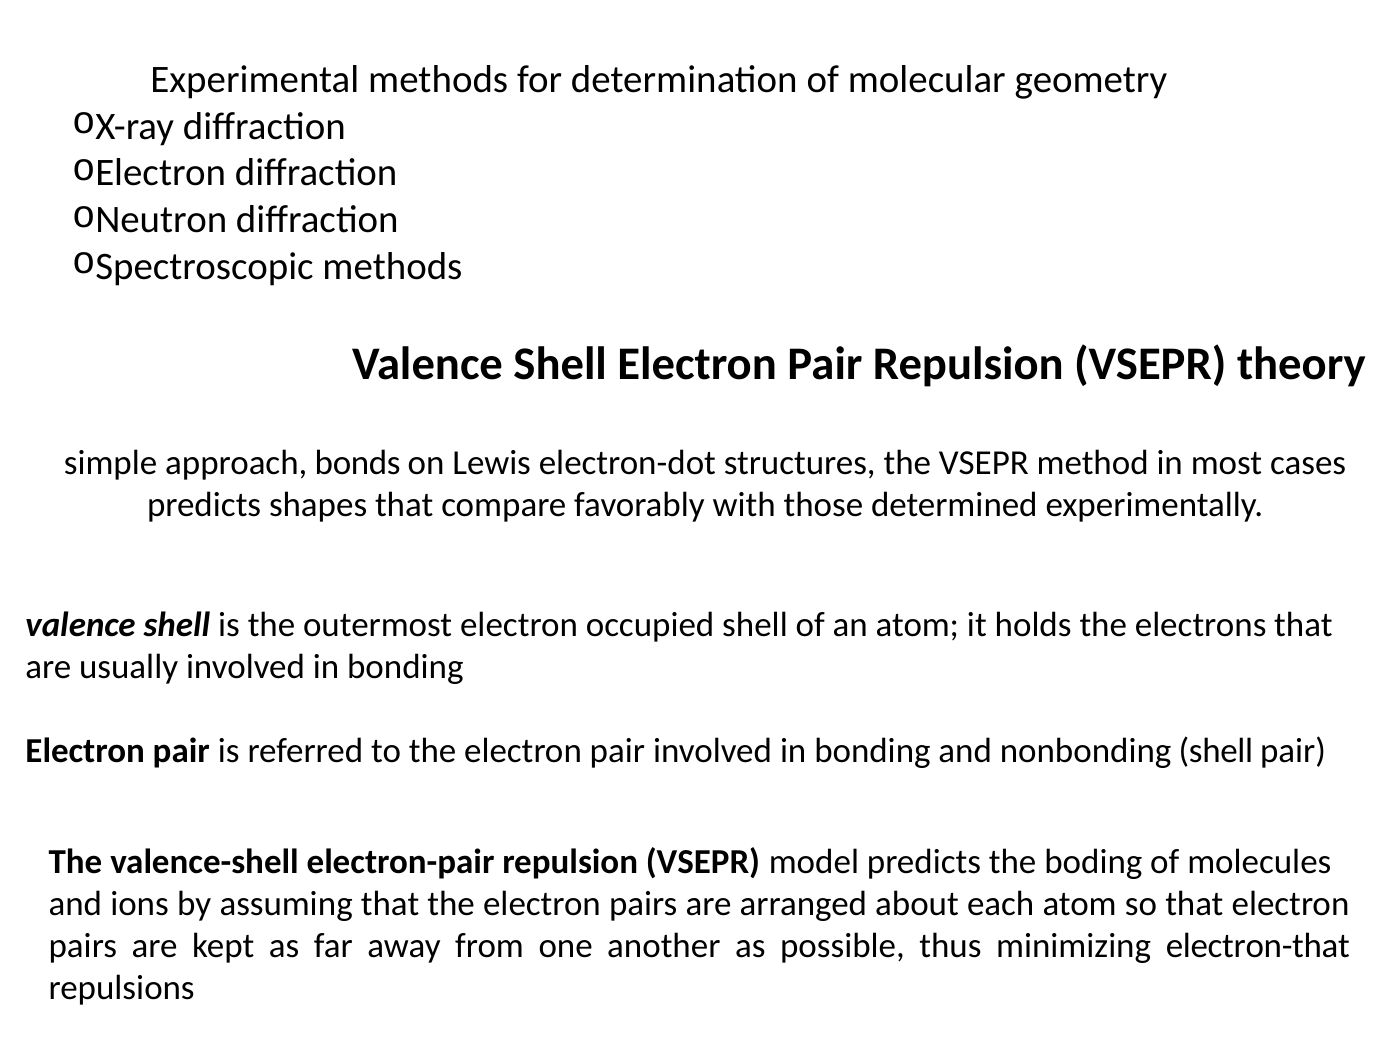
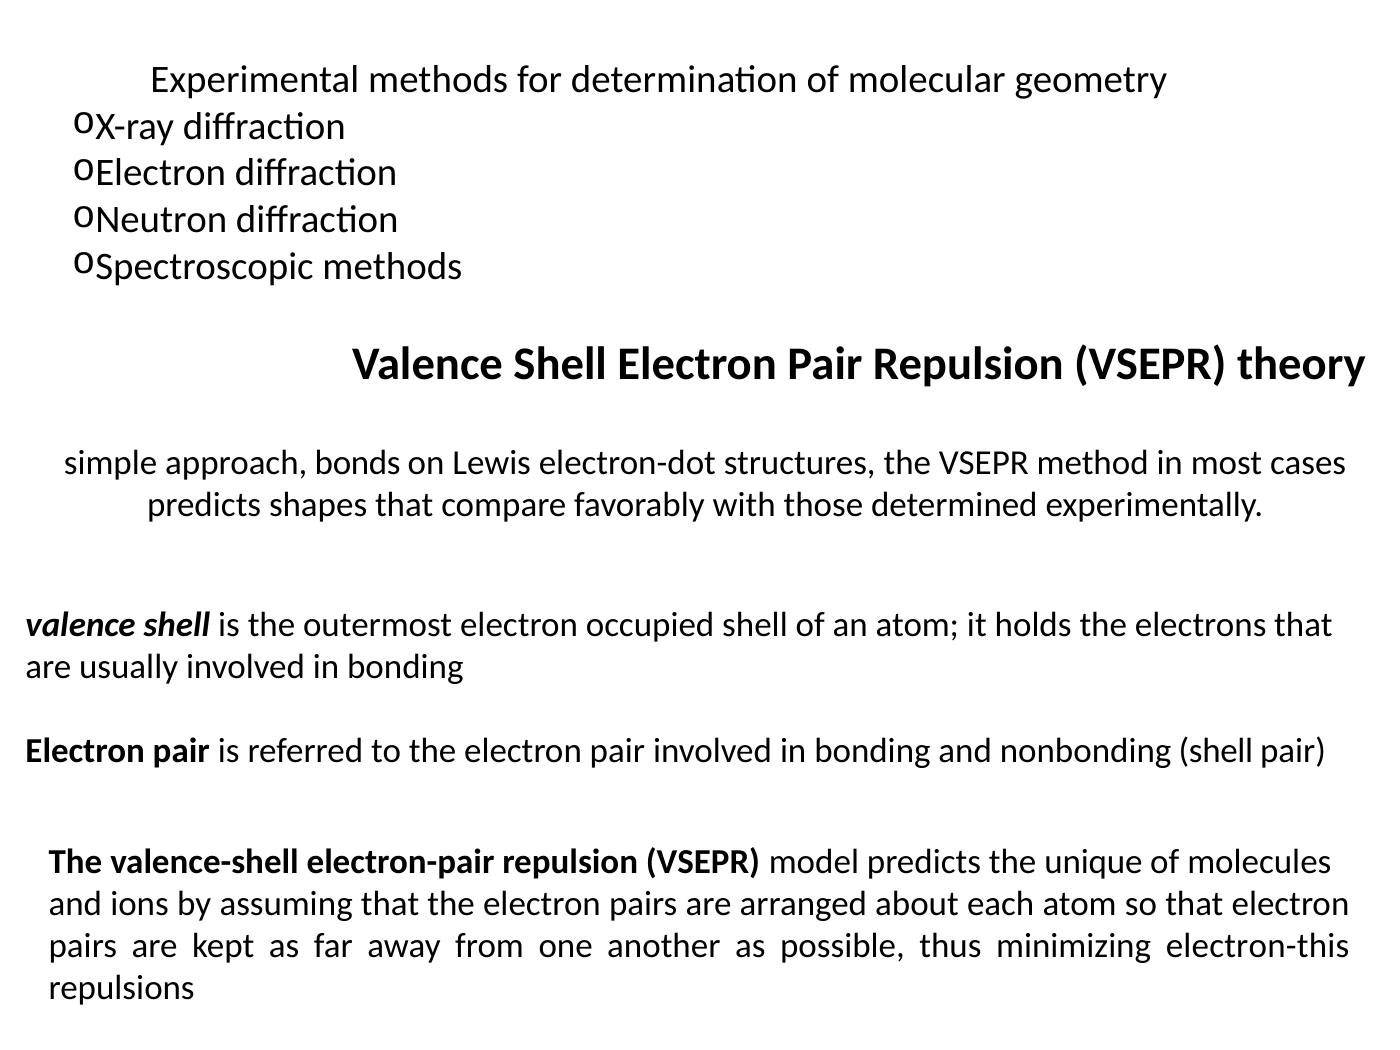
boding: boding -> unique
electron-that: electron-that -> electron-this
